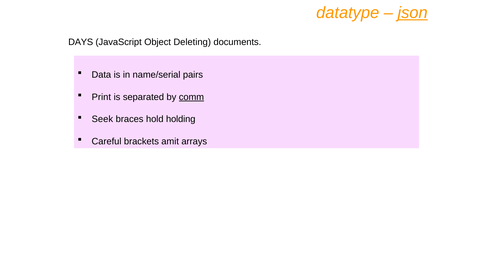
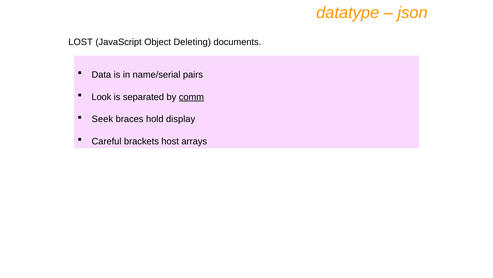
json underline: present -> none
DAYS: DAYS -> LOST
Print: Print -> Look
holding: holding -> display
amit: amit -> host
